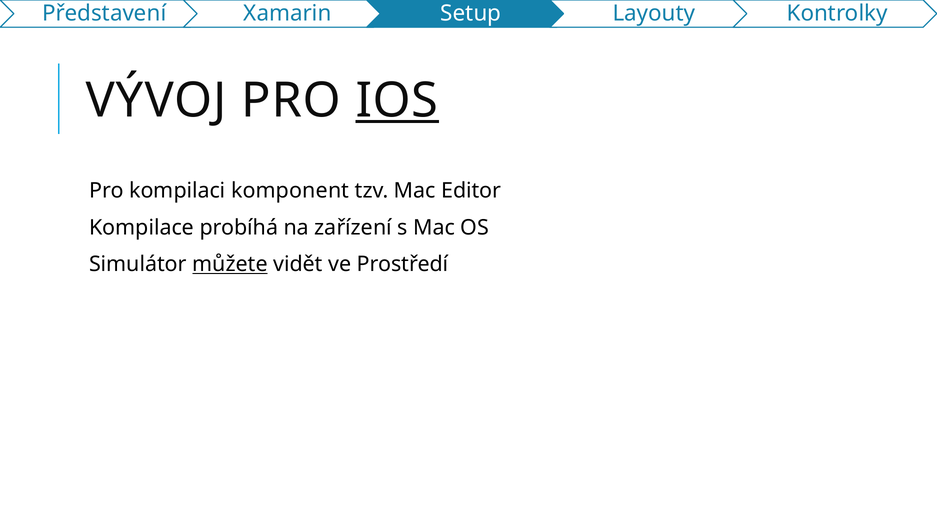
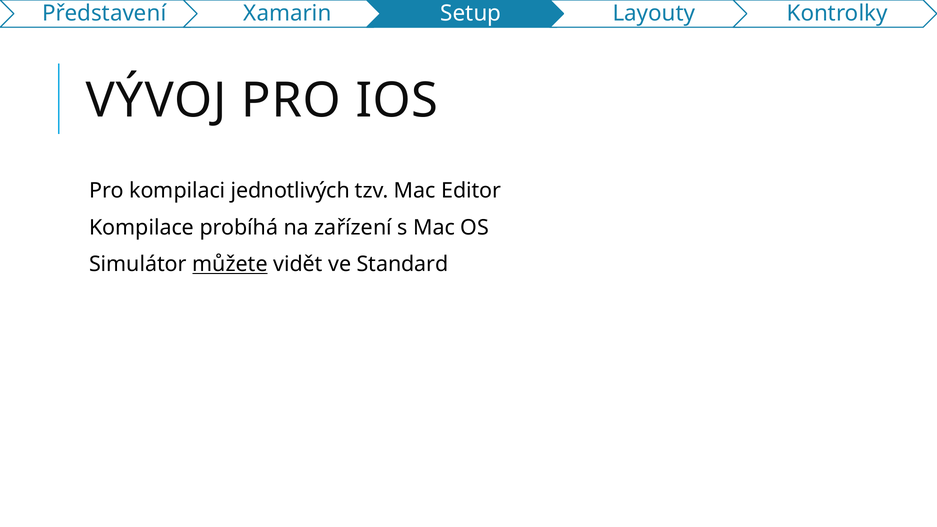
IOS underline: present -> none
komponent: komponent -> jednotlivých
Prostředí: Prostředí -> Standard
